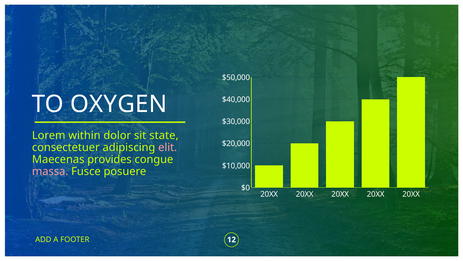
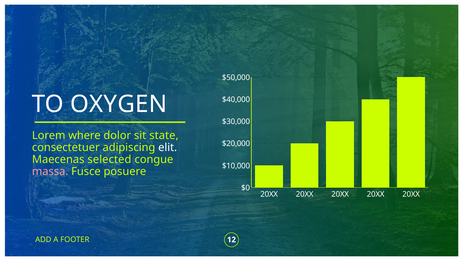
within: within -> where
elit colour: pink -> white
provides: provides -> selected
